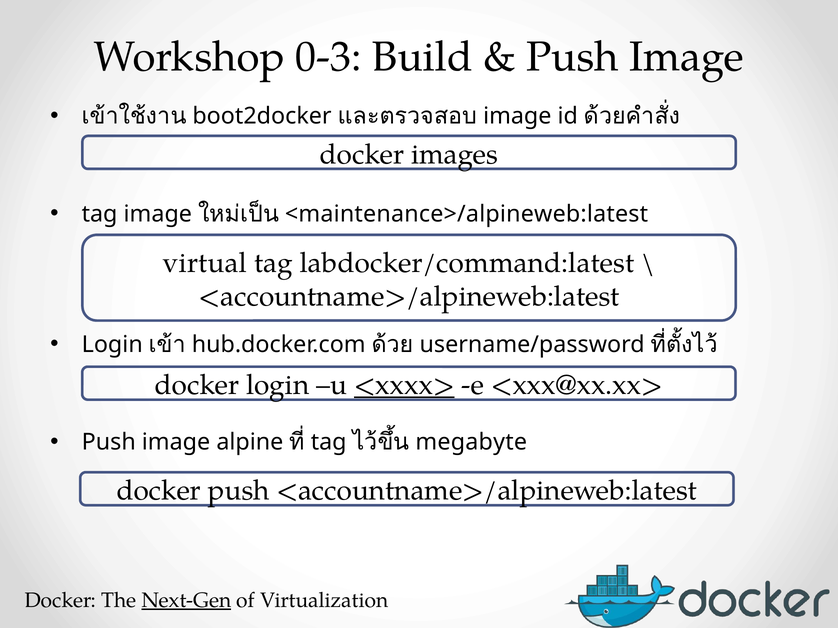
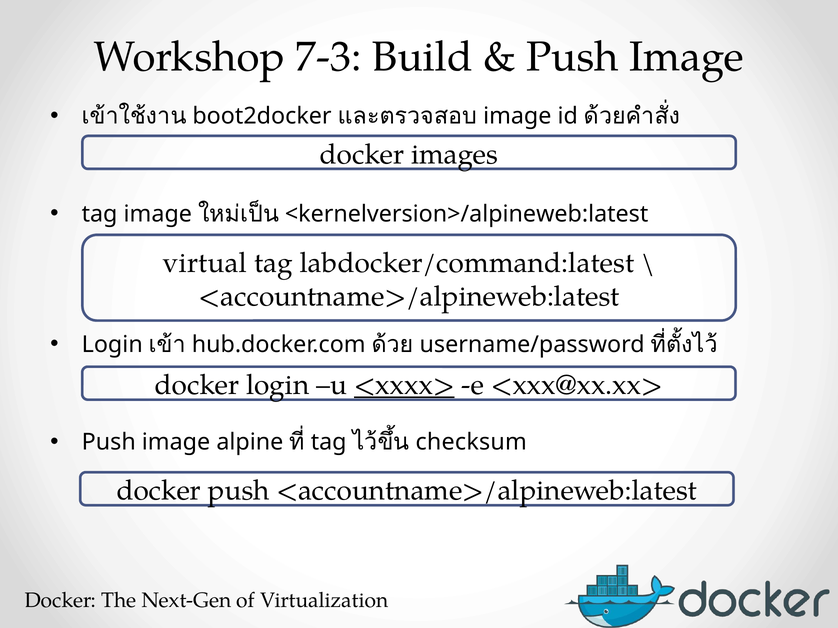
0-3: 0-3 -> 7-3
<maintenance>/alpineweb:latest: <maintenance>/alpineweb:latest -> <kernelversion>/alpineweb:latest
megabyte: megabyte -> checksum
Next-Gen underline: present -> none
